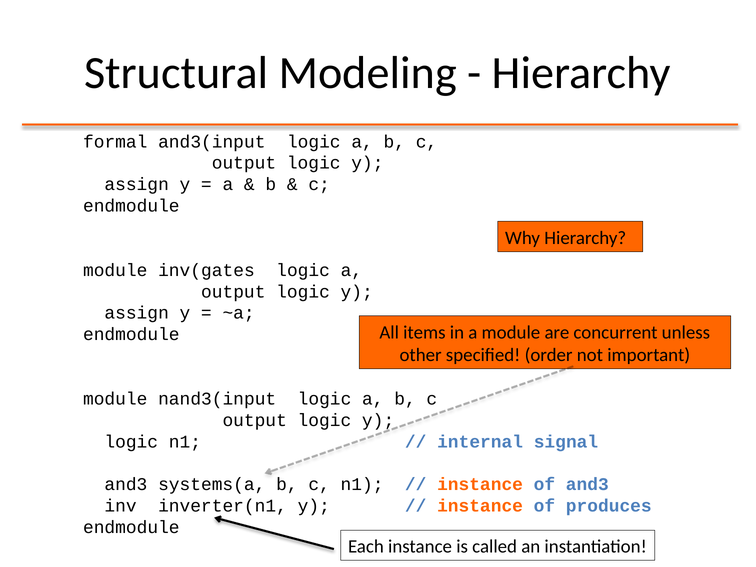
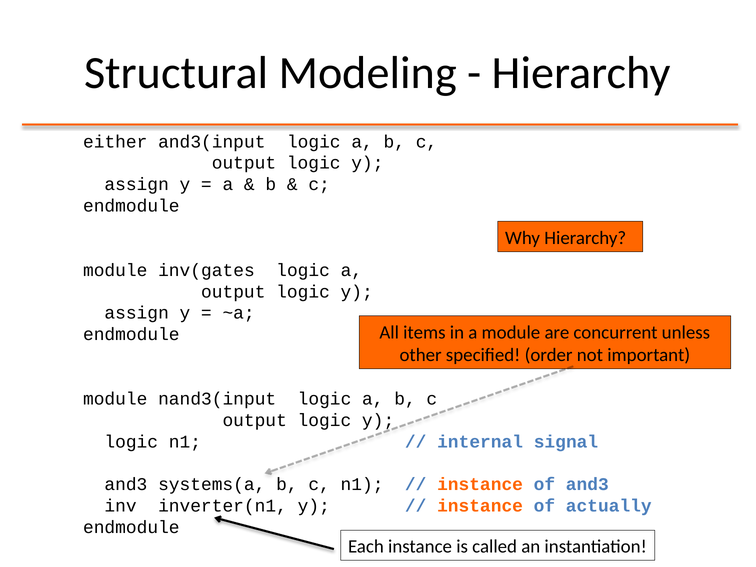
formal: formal -> either
produces: produces -> actually
